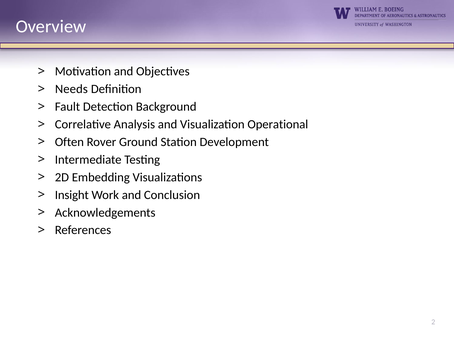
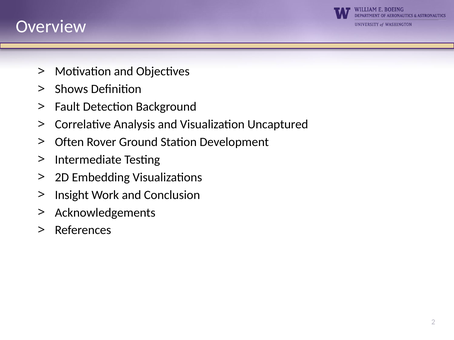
Needs: Needs -> Shows
Operational: Operational -> Uncaptured
